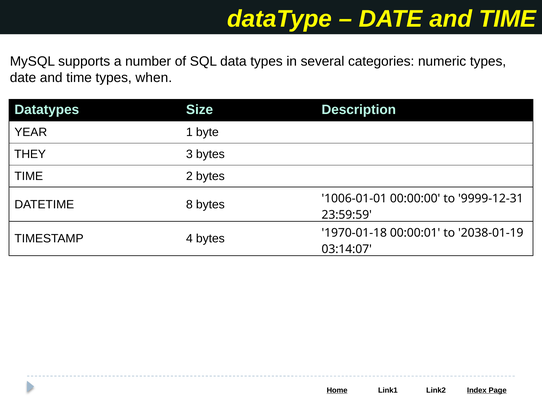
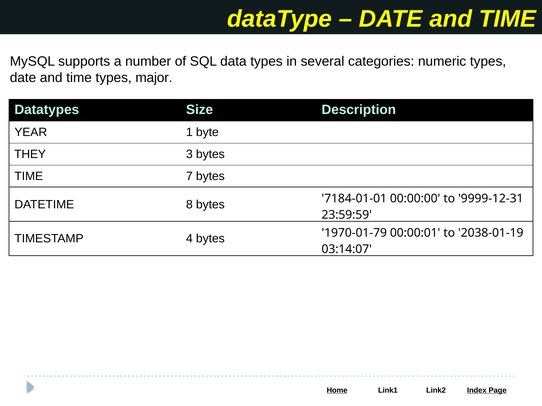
when: when -> major
2: 2 -> 7
1006-01-01: 1006-01-01 -> 7184-01-01
1970-01-18: 1970-01-18 -> 1970-01-79
